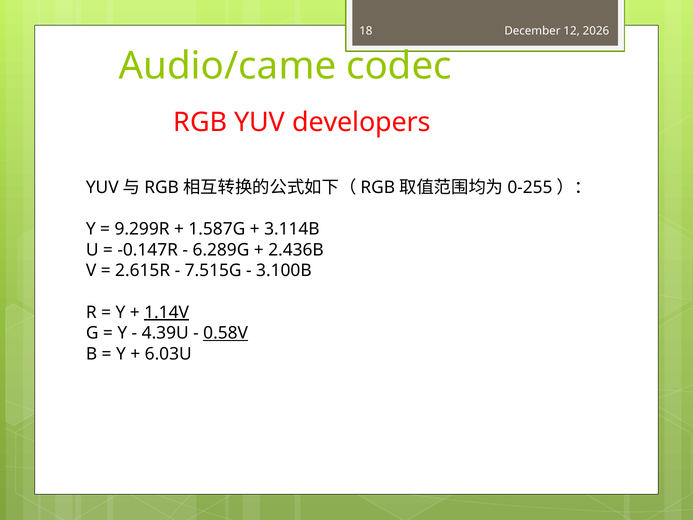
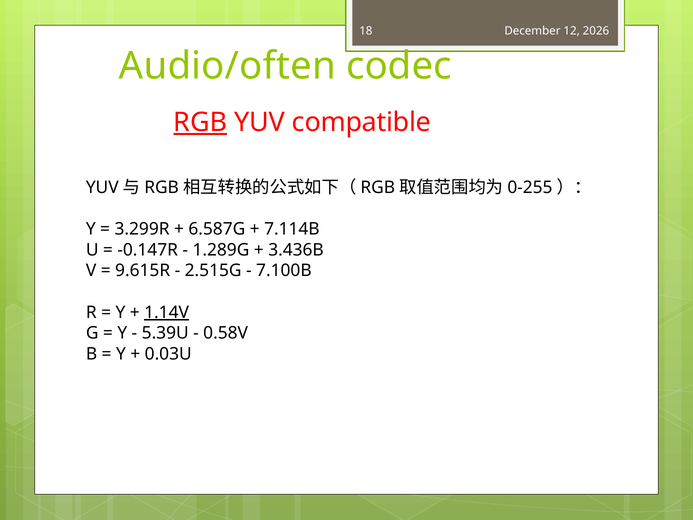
Audio/came: Audio/came -> Audio/often
RGB underline: none -> present
developers: developers -> compatible
9.299R: 9.299R -> 3.299R
1.587G: 1.587G -> 6.587G
3.114B: 3.114B -> 7.114B
6.289G: 6.289G -> 1.289G
2.436B: 2.436B -> 3.436B
2.615R: 2.615R -> 9.615R
7.515G: 7.515G -> 2.515G
3.100B: 3.100B -> 7.100B
4.39U: 4.39U -> 5.39U
0.58V underline: present -> none
6.03U: 6.03U -> 0.03U
